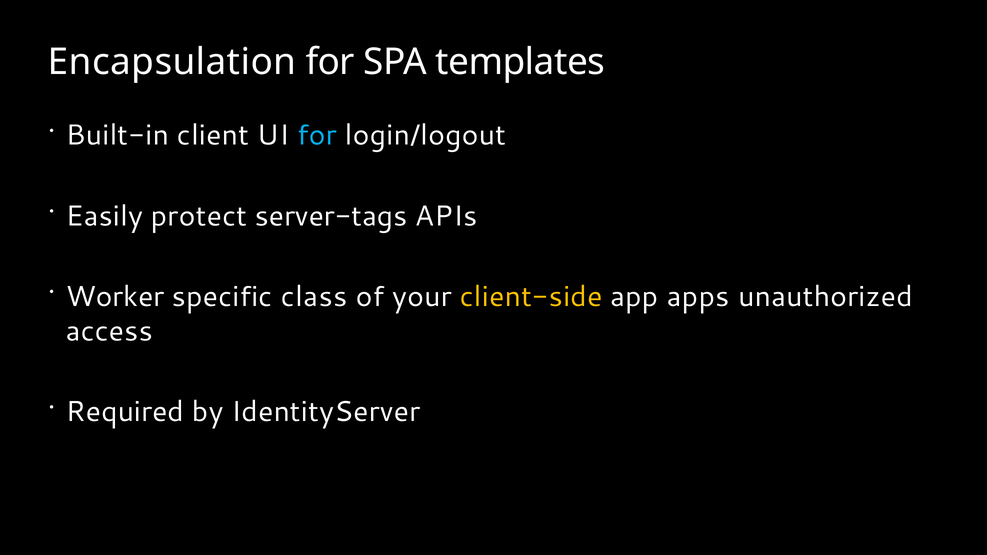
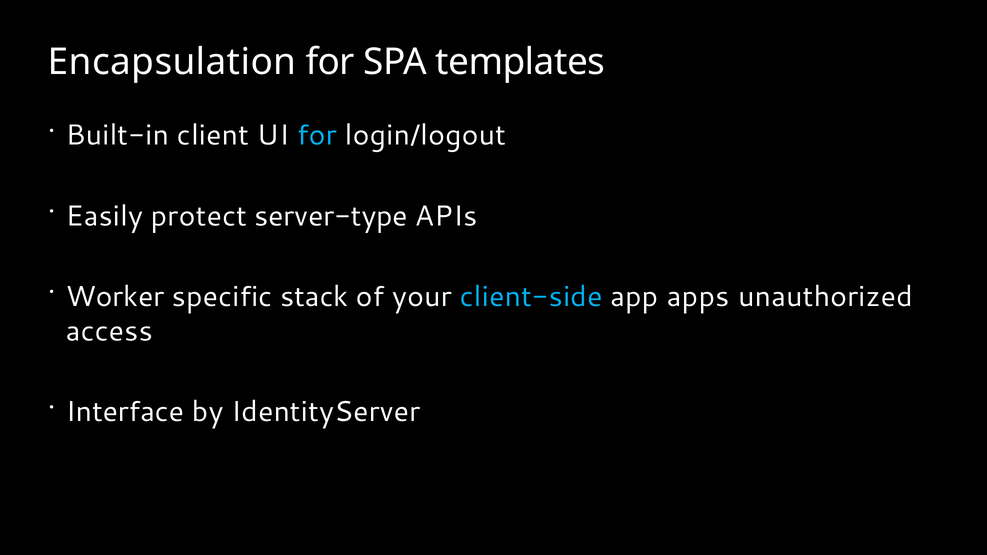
server-tags: server-tags -> server-type
class: class -> stack
client-side colour: yellow -> light blue
Required: Required -> Interface
